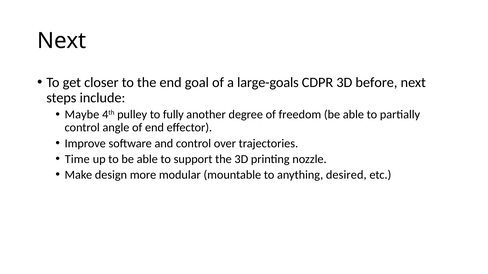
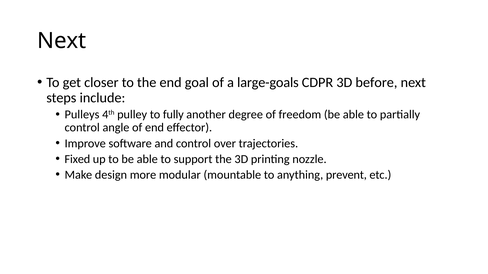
Maybe: Maybe -> Pulleys
Time: Time -> Fixed
desired: desired -> prevent
